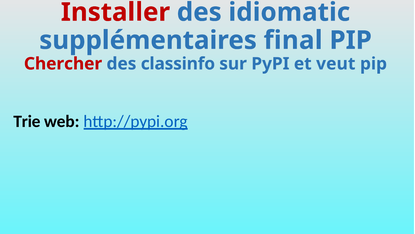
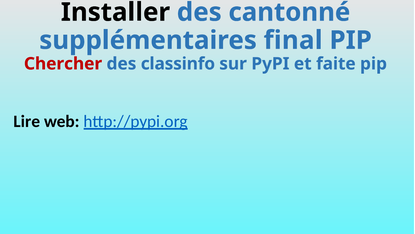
Installer colour: red -> black
idiomatic: idiomatic -> cantonné
veut: veut -> faite
Trie: Trie -> Lire
